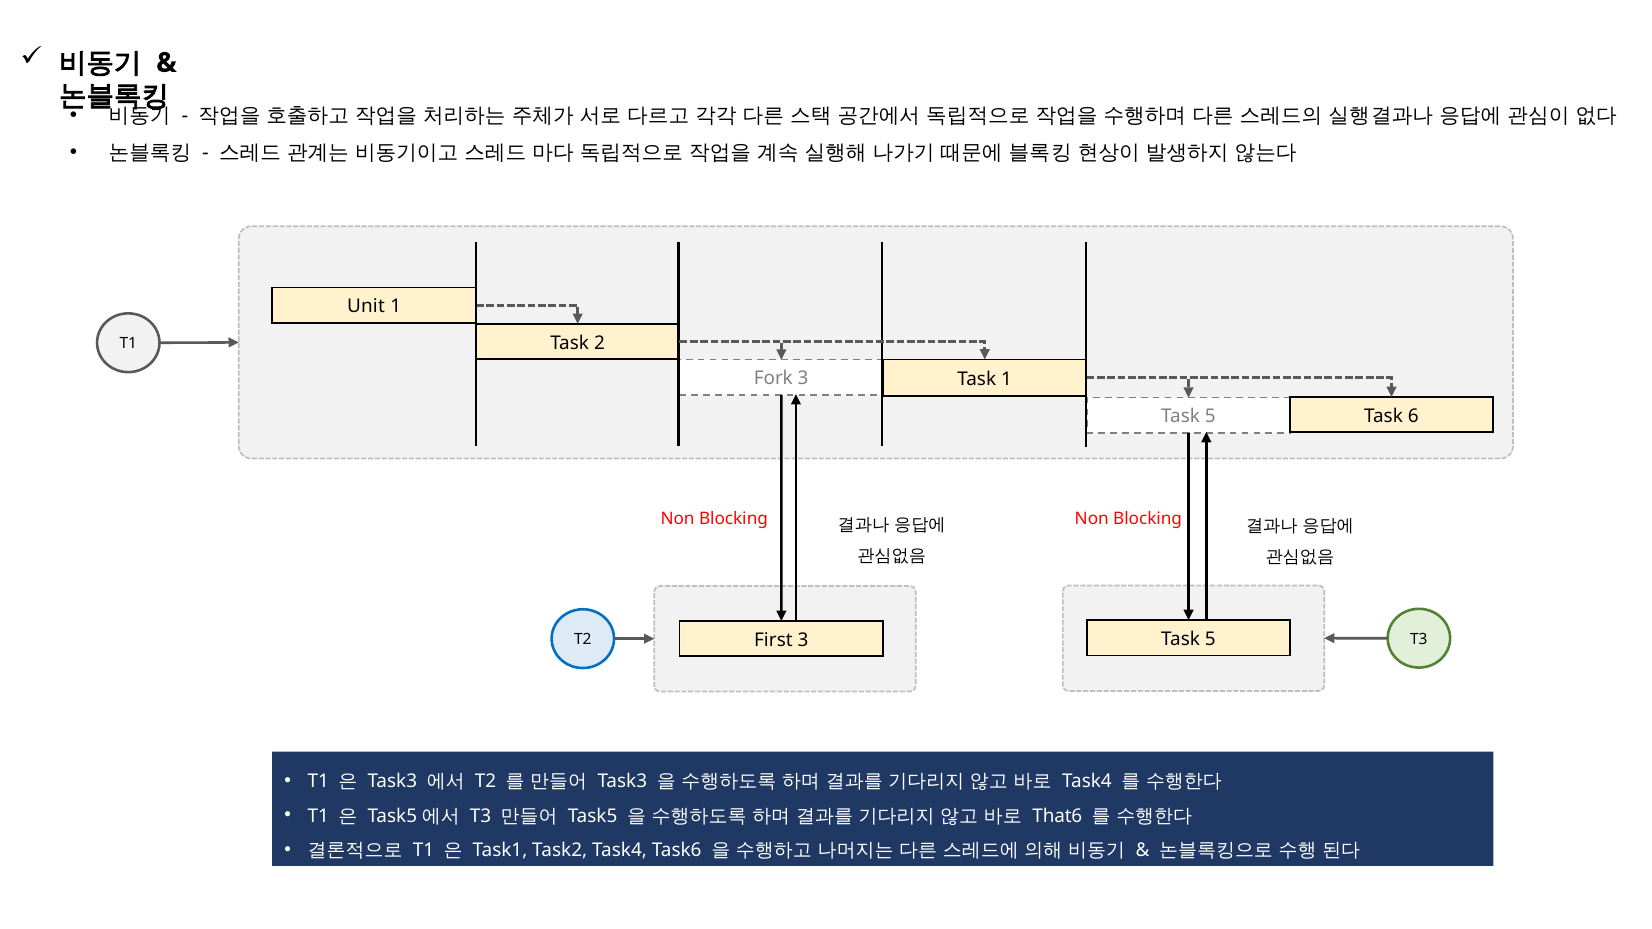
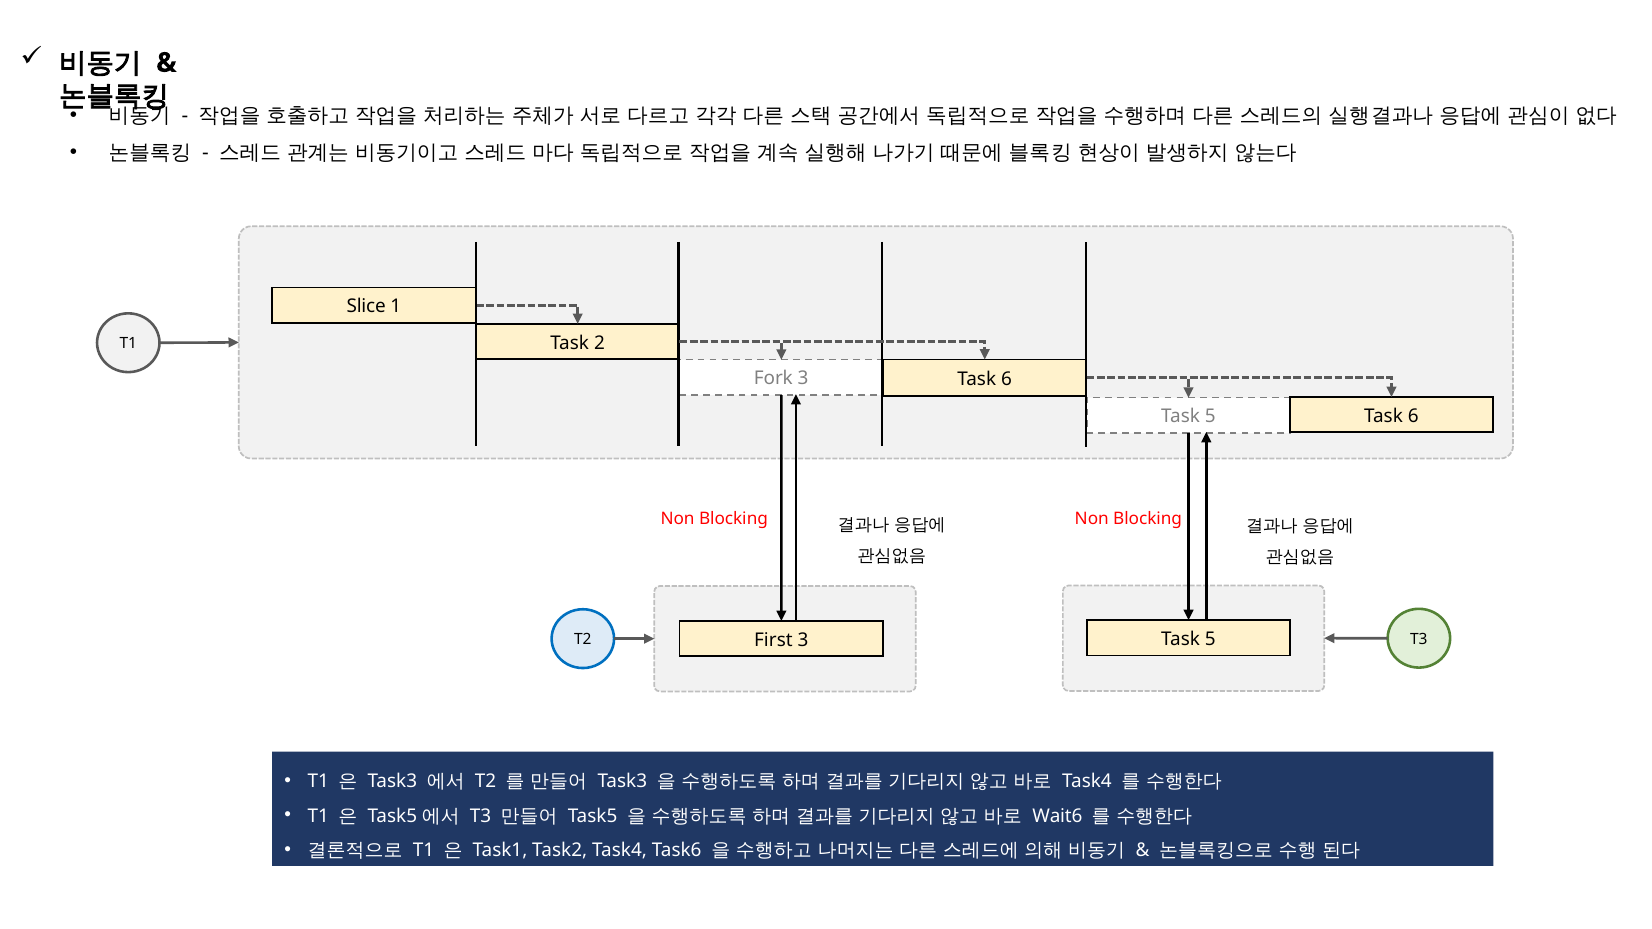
Unit: Unit -> Slice
1 at (1006, 379): 1 -> 6
That6: That6 -> Wait6
